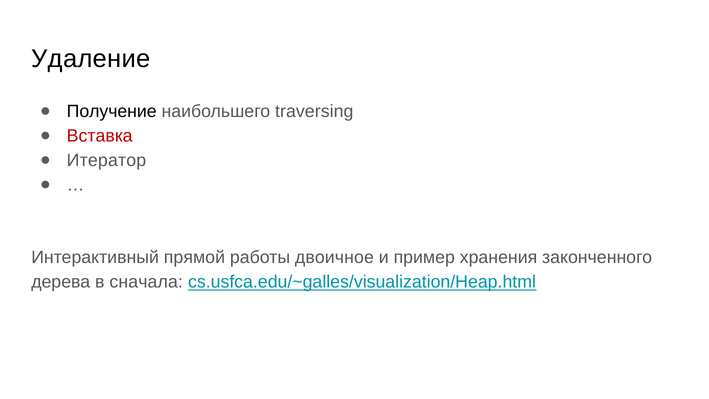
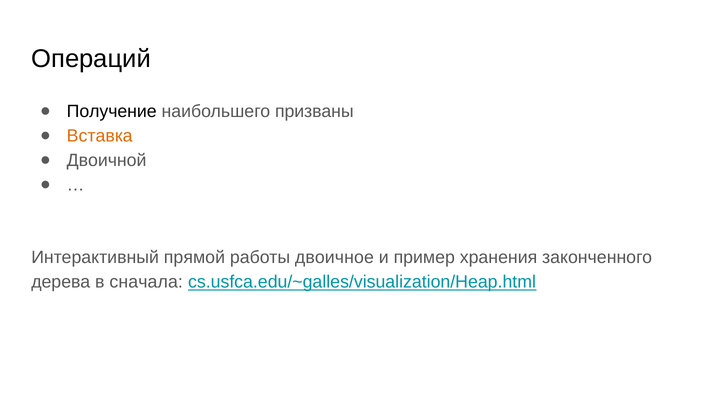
Удаление: Удаление -> Операций
traversing: traversing -> призваны
Вставка colour: red -> orange
Итератор: Итератор -> Двоичной
